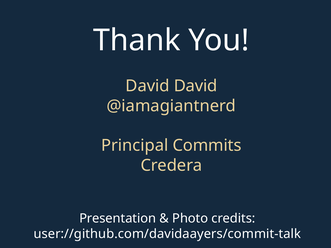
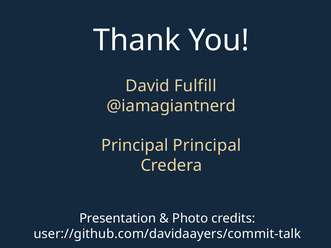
David David: David -> Fulfill
Principal Commits: Commits -> Principal
